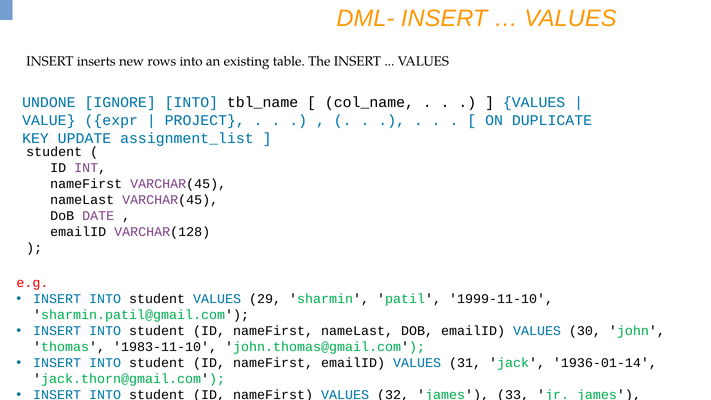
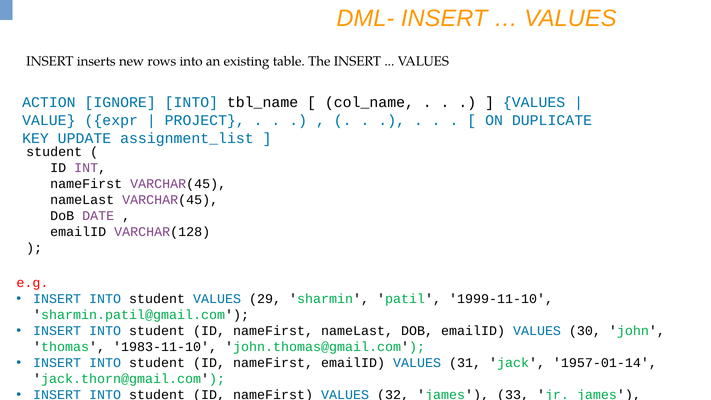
UNDONE: UNDONE -> ACTION
1936-01-14: 1936-01-14 -> 1957-01-14
